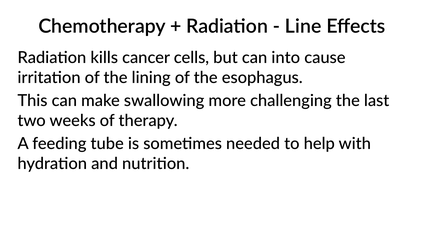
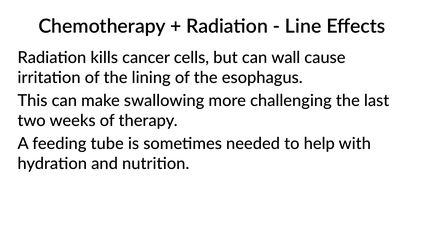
into: into -> wall
